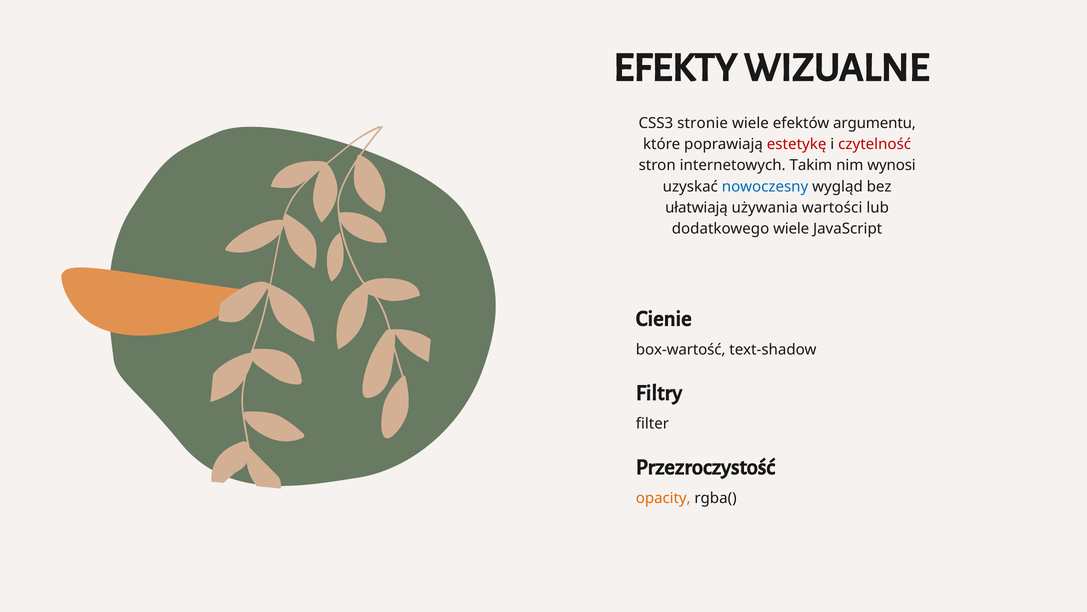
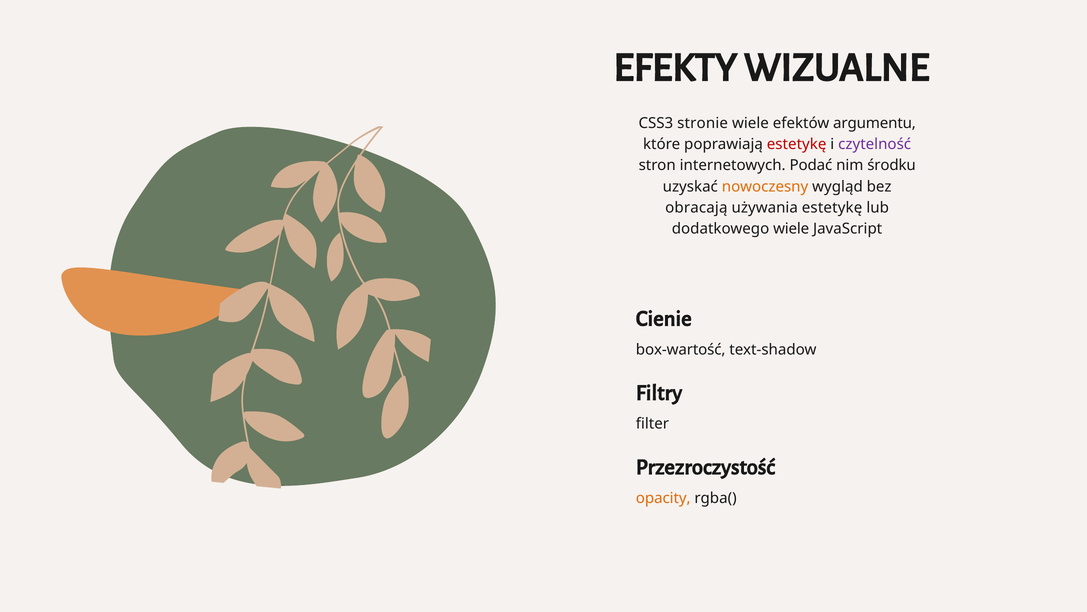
czytelność colour: red -> purple
Takim: Takim -> Podać
wynosi: wynosi -> środku
nowoczesny colour: blue -> orange
ułatwiają: ułatwiają -> obracają
używania wartości: wartości -> estetykę
